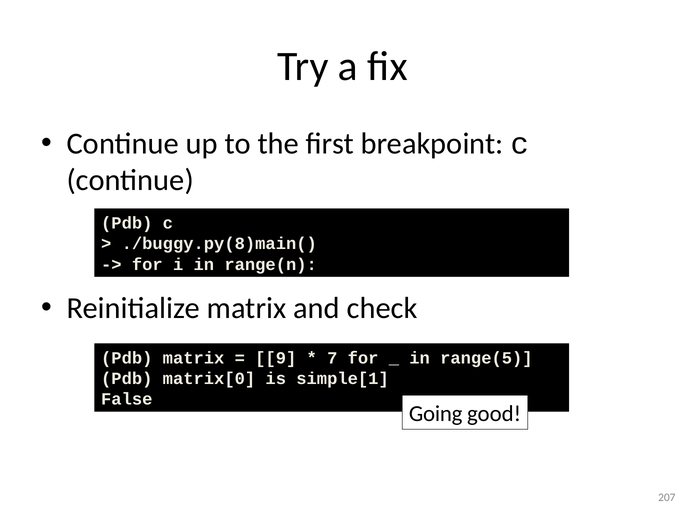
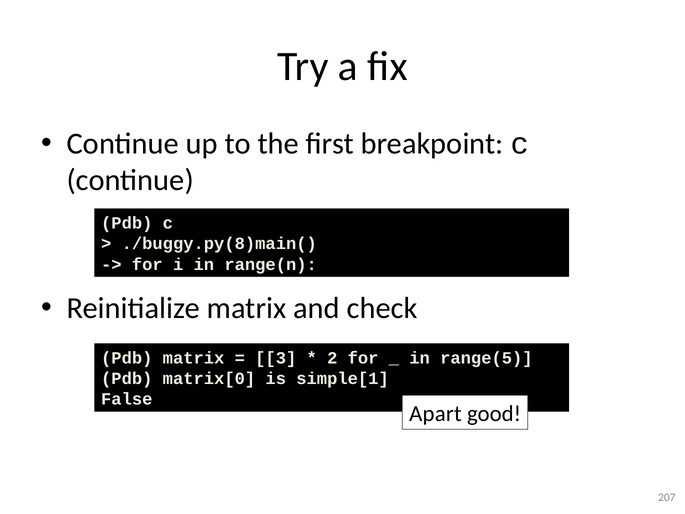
9: 9 -> 3
7: 7 -> 2
Going: Going -> Apart
